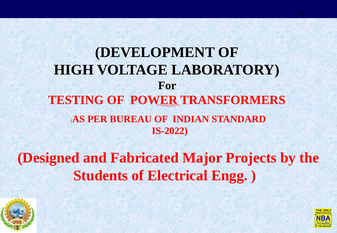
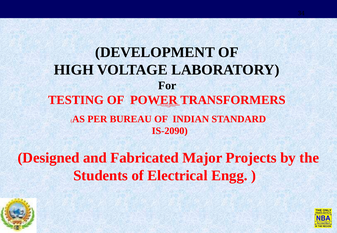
IS-2022: IS-2022 -> IS-2090
